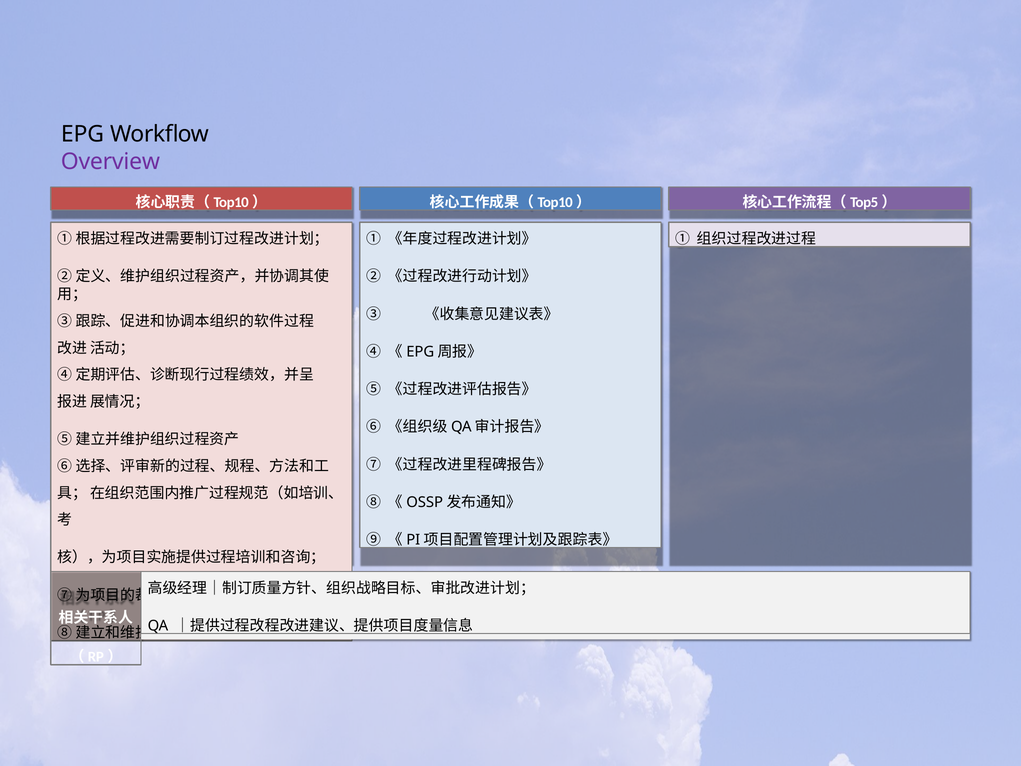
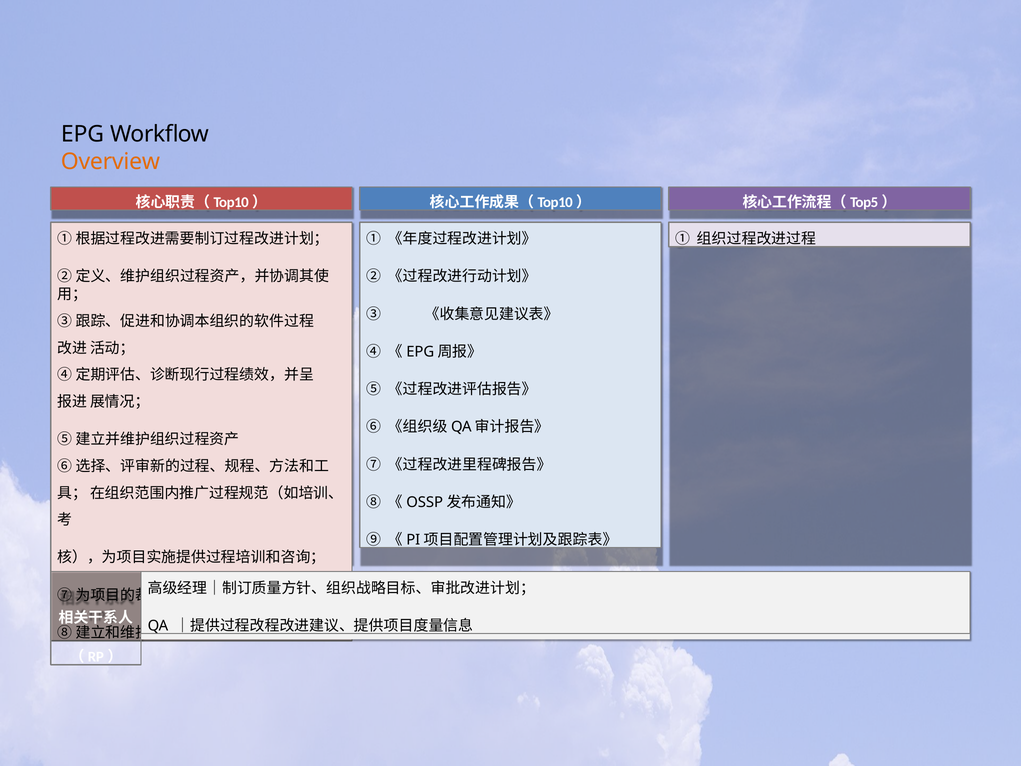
Overview colour: purple -> orange
